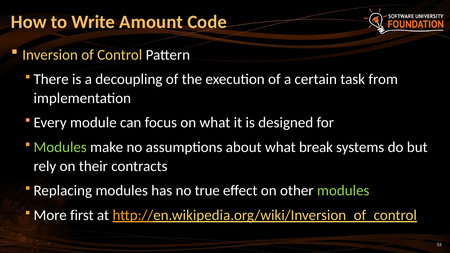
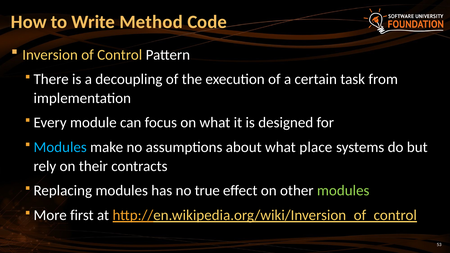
Amount: Amount -> Method
Modules at (60, 147) colour: light green -> light blue
break: break -> place
